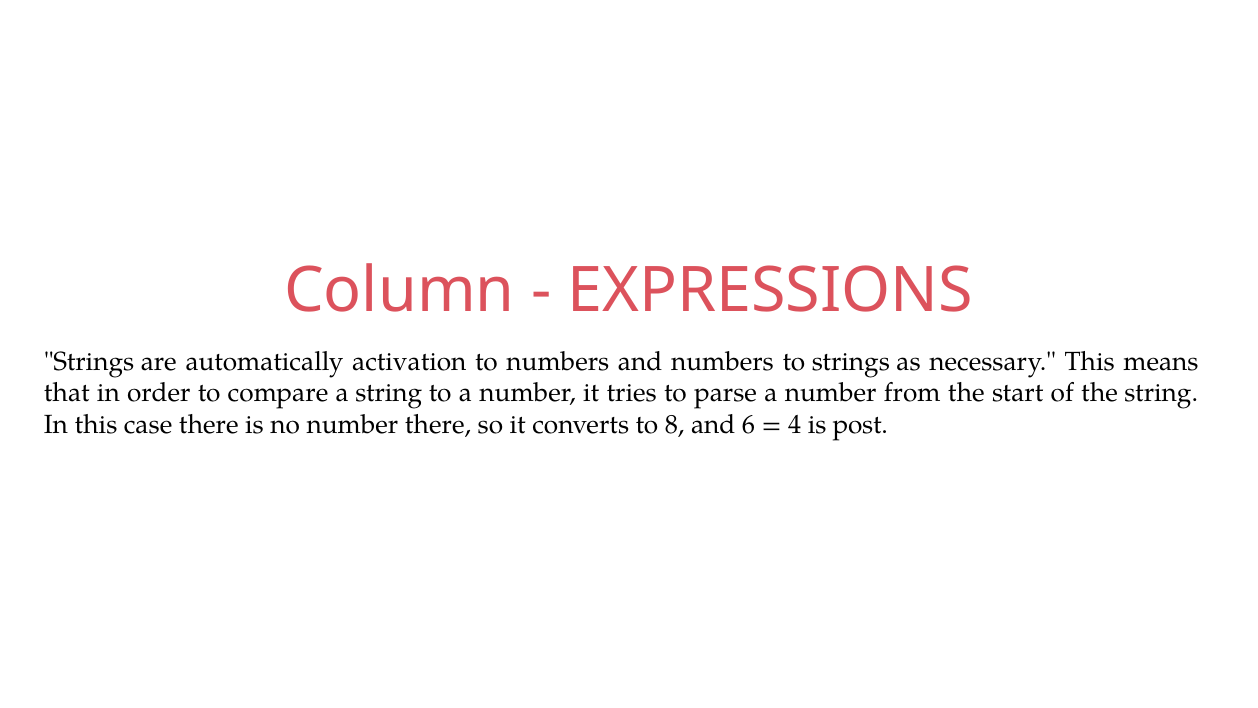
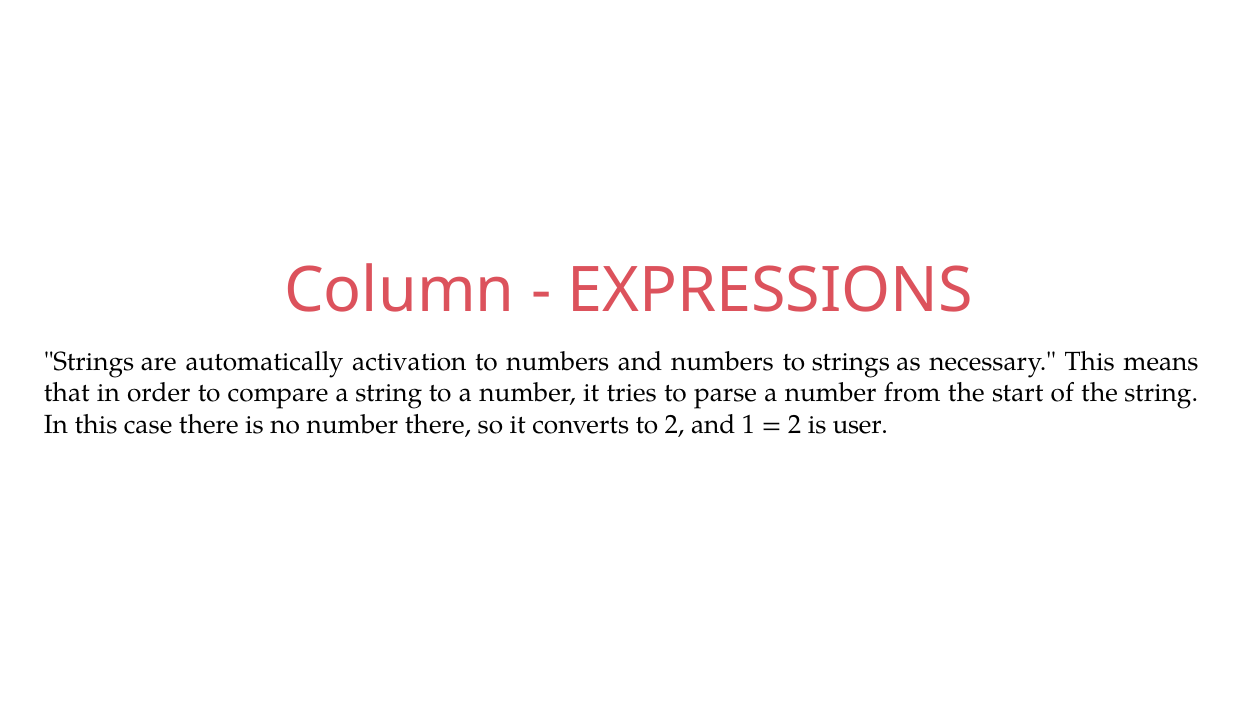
to 8: 8 -> 2
6: 6 -> 1
4 at (795, 424): 4 -> 2
post: post -> user
